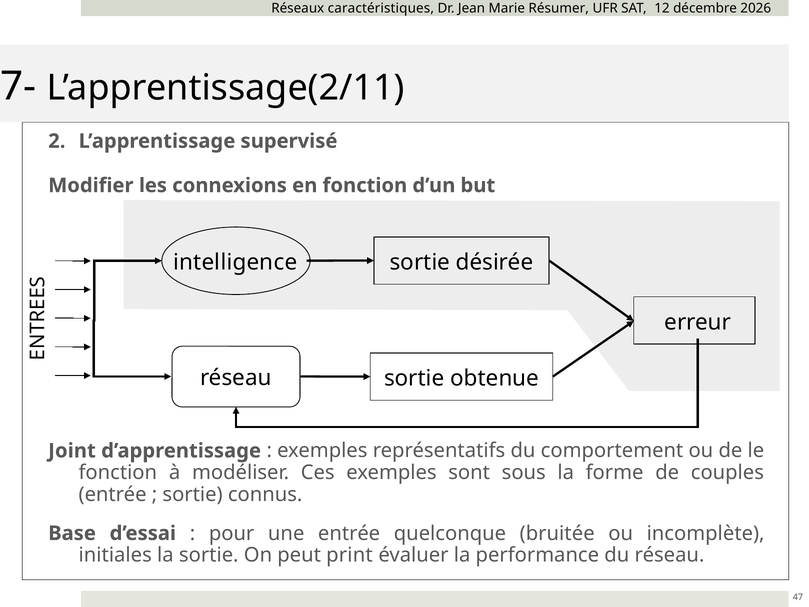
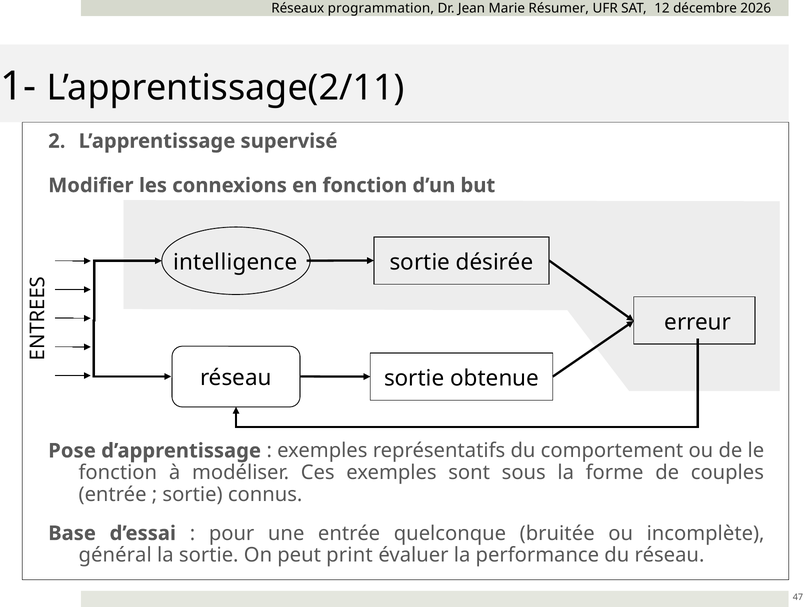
caractéristiques: caractéristiques -> programmation
7-: 7- -> 1-
Joint: Joint -> Pose
initiales: initiales -> général
